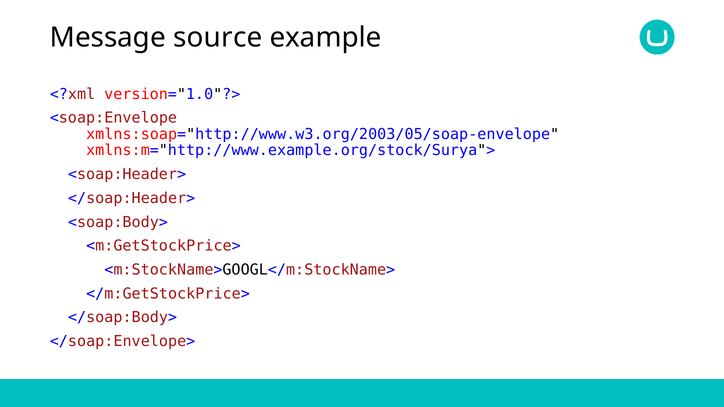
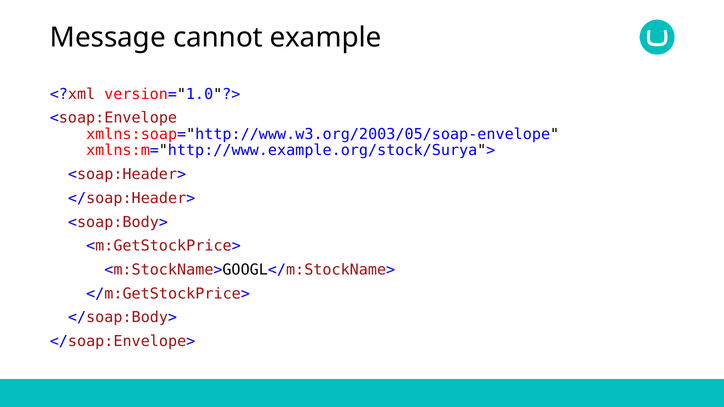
source: source -> cannot
